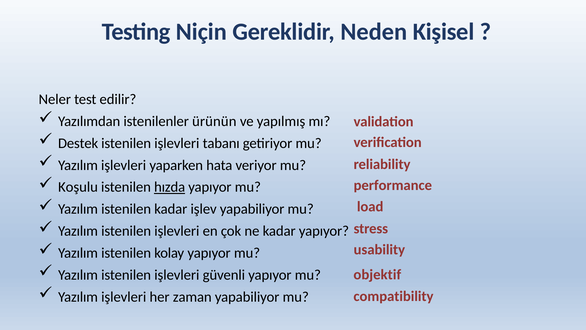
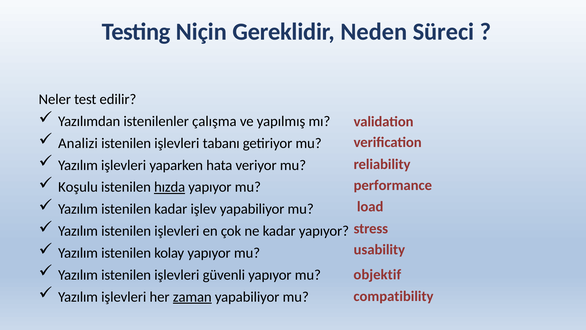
Kişisel: Kişisel -> Süreci
ürünün: ürünün -> çalışma
Destek: Destek -> Analizi
zaman underline: none -> present
